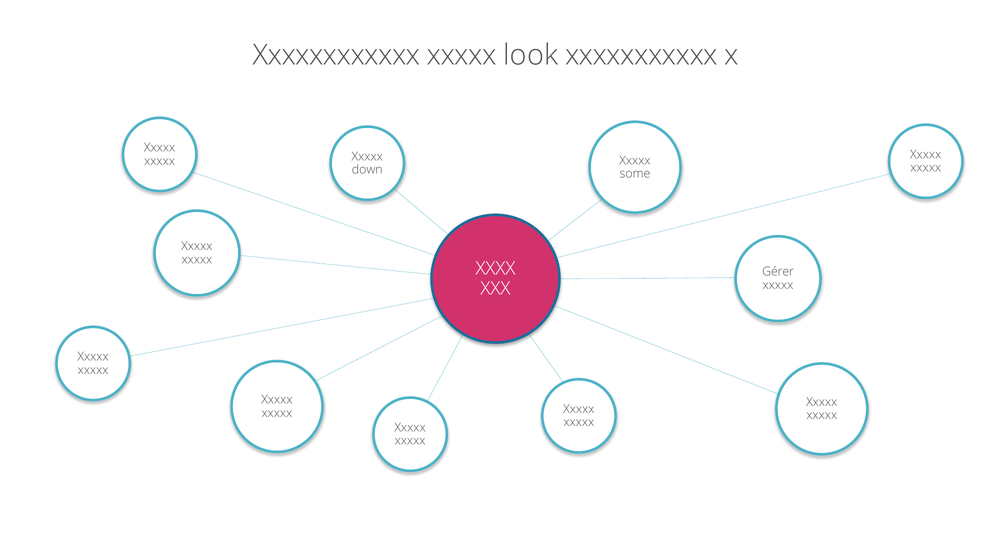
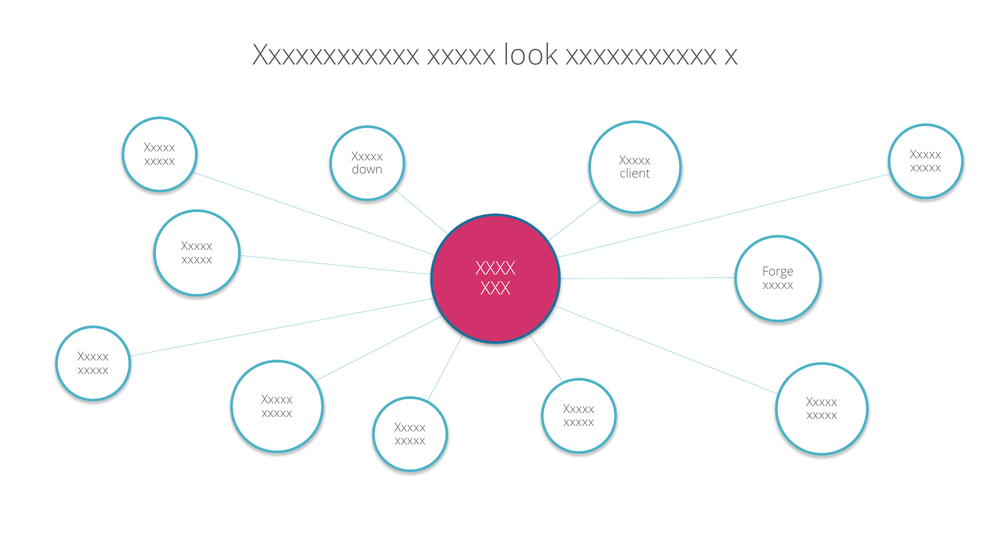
some: some -> client
Gérer: Gérer -> Forge
